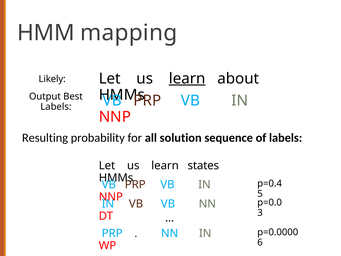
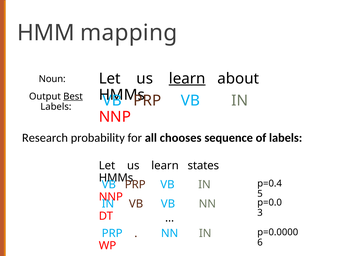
Likely: Likely -> Noun
Best underline: none -> present
Resulting: Resulting -> Research
solution: solution -> chooses
